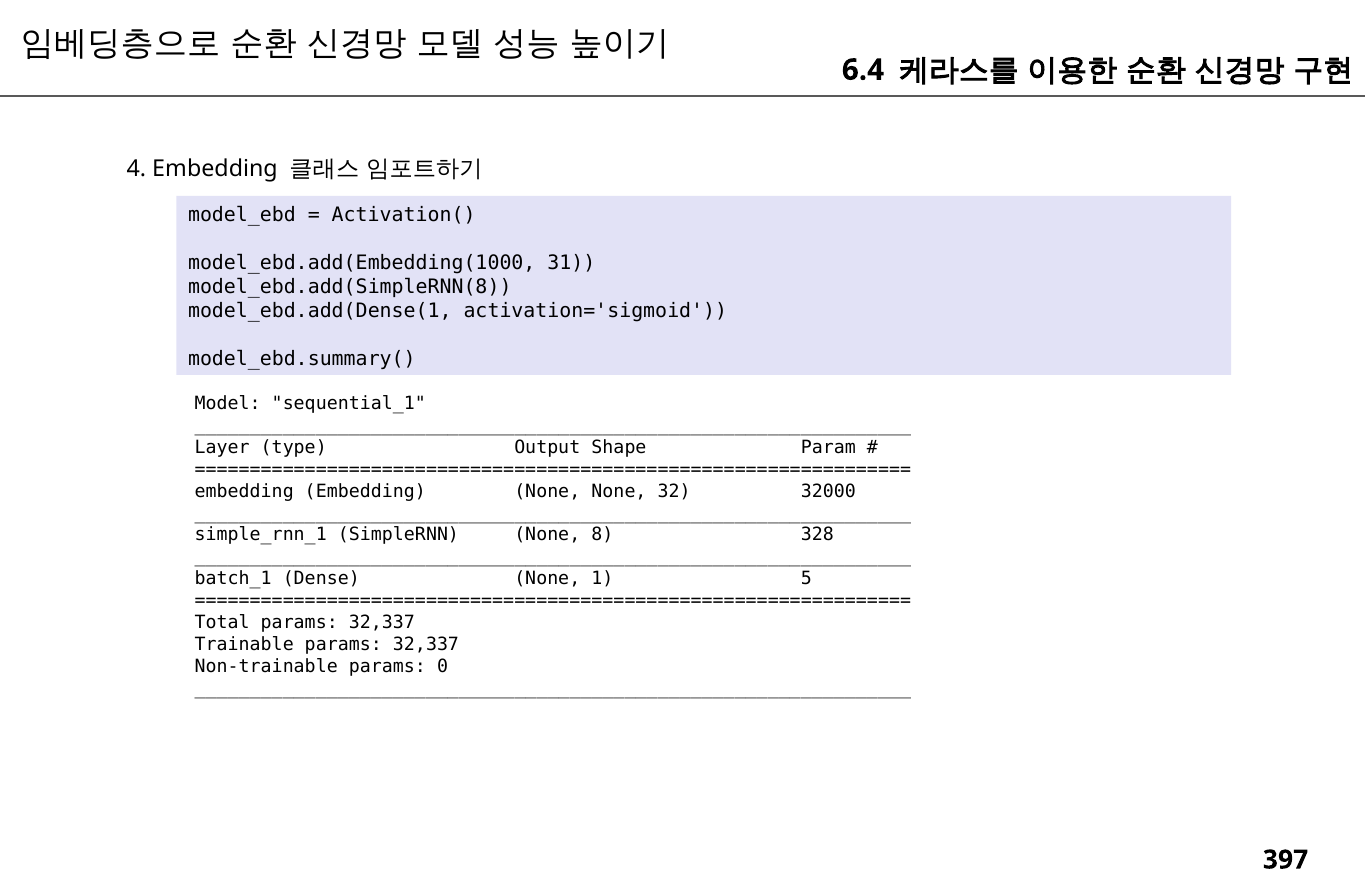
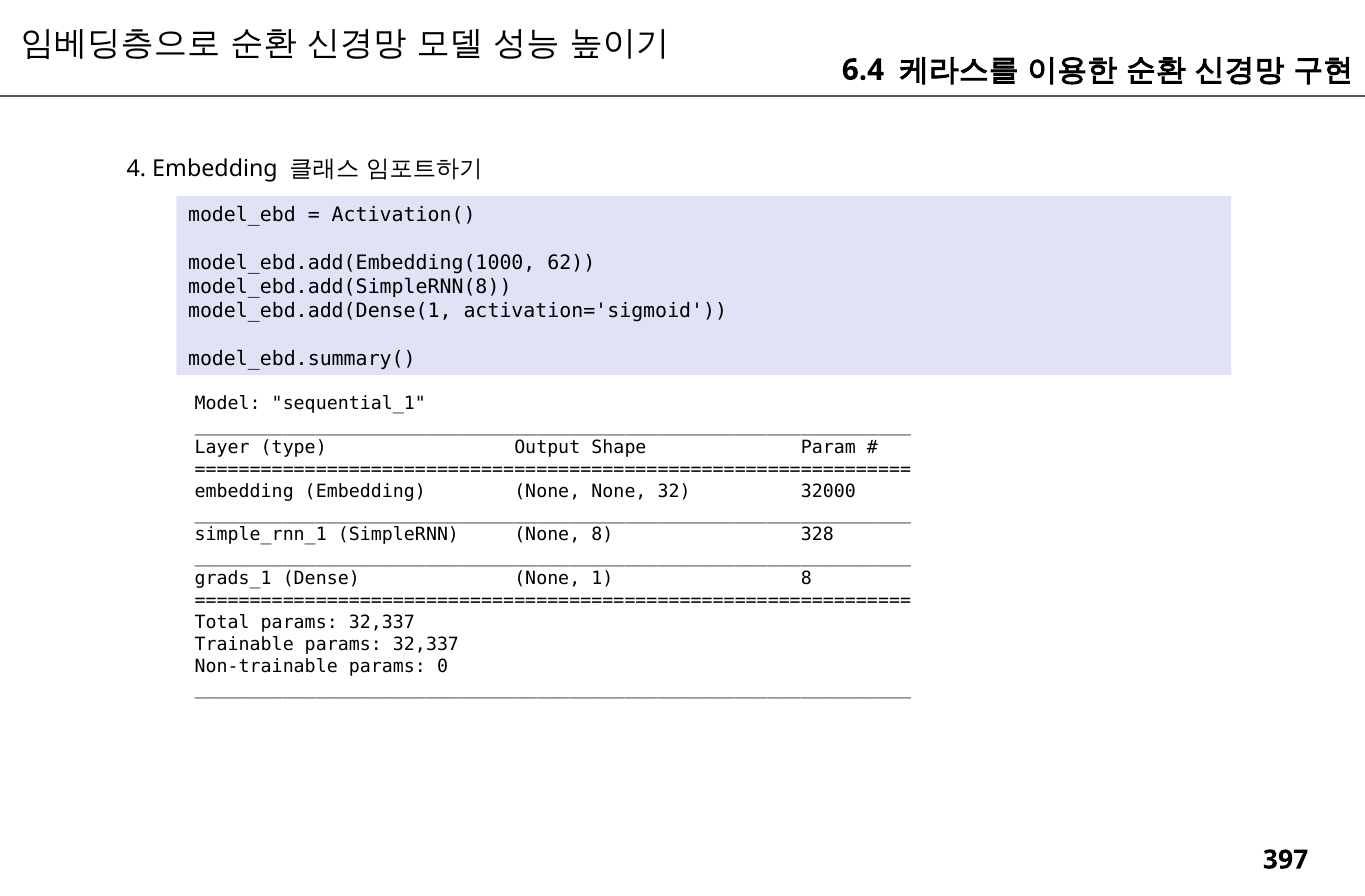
31: 31 -> 62
batch_1: batch_1 -> grads_1
1 5: 5 -> 8
